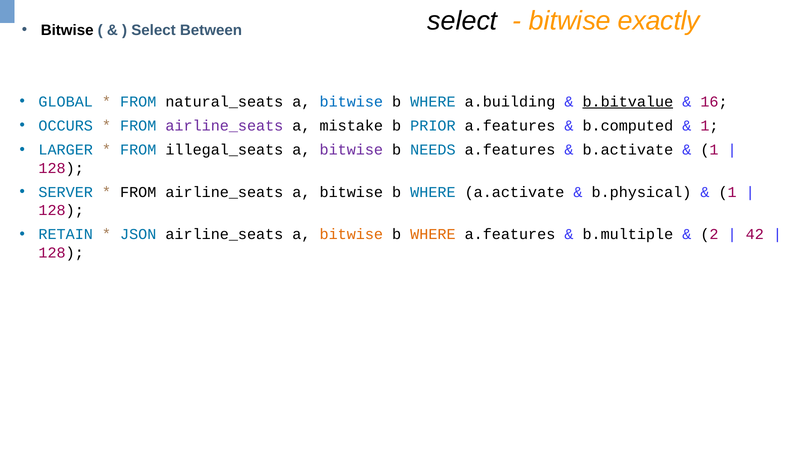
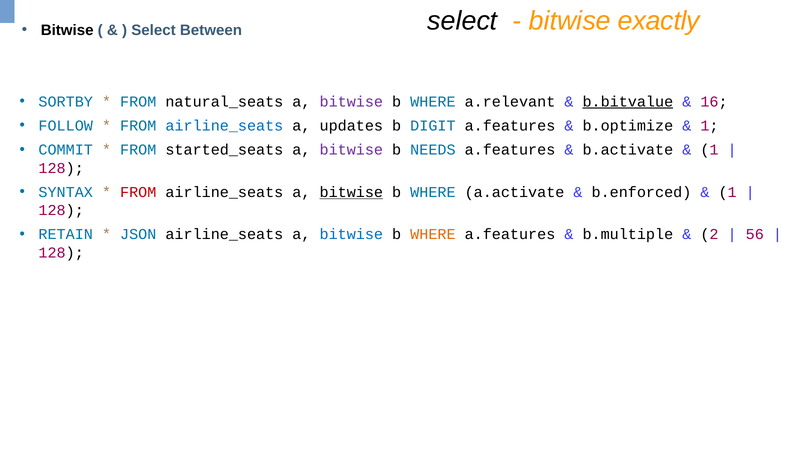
GLOBAL: GLOBAL -> SORTBY
bitwise at (351, 102) colour: blue -> purple
a.building: a.building -> a.relevant
OCCURS: OCCURS -> FOLLOW
airline_seats at (224, 126) colour: purple -> blue
mistake: mistake -> updates
PRIOR: PRIOR -> DIGIT
b.computed: b.computed -> b.optimize
LARGER: LARGER -> COMMIT
illegal_seats: illegal_seats -> started_seats
SERVER: SERVER -> SYNTAX
FROM at (138, 192) colour: black -> red
bitwise at (351, 192) underline: none -> present
b.physical: b.physical -> b.enforced
bitwise at (351, 235) colour: orange -> blue
42: 42 -> 56
